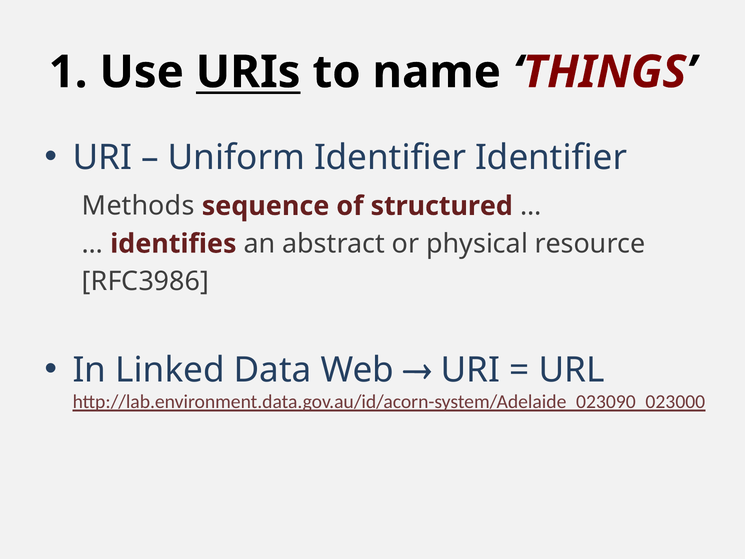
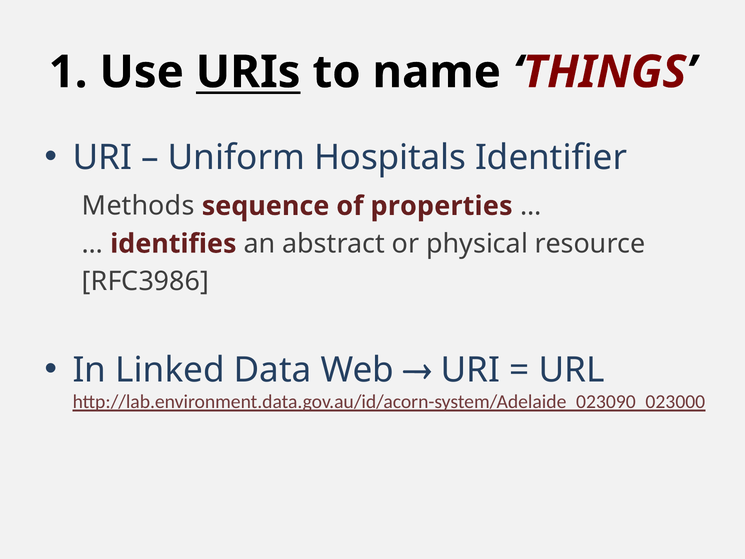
Uniform Identifier: Identifier -> Hospitals
structured: structured -> properties
